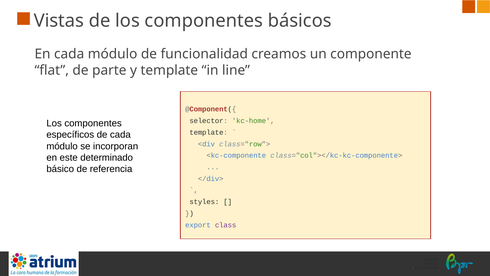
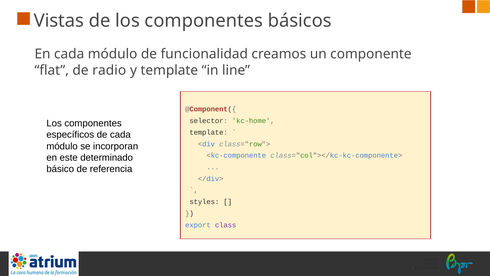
parte: parte -> radio
